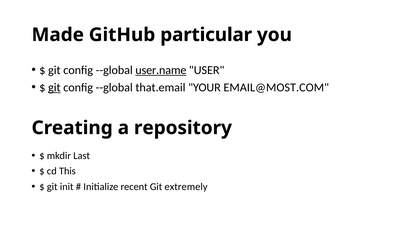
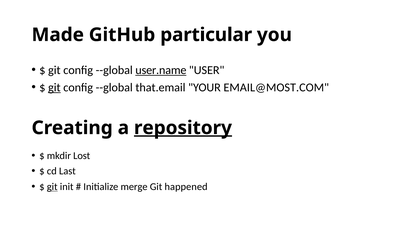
repository underline: none -> present
Last: Last -> Lost
This: This -> Last
git at (52, 187) underline: none -> present
recent: recent -> merge
extremely: extremely -> happened
